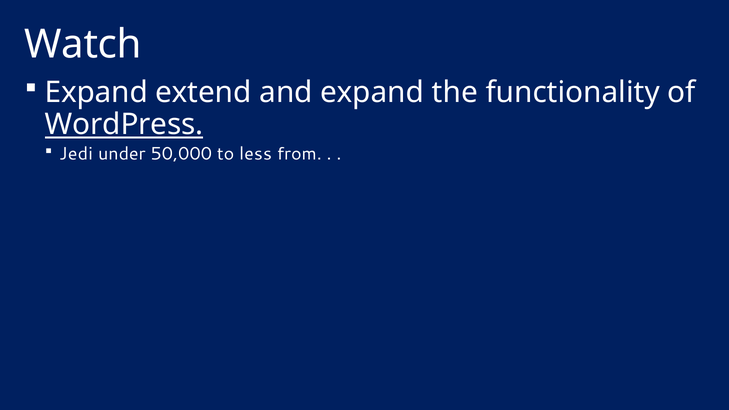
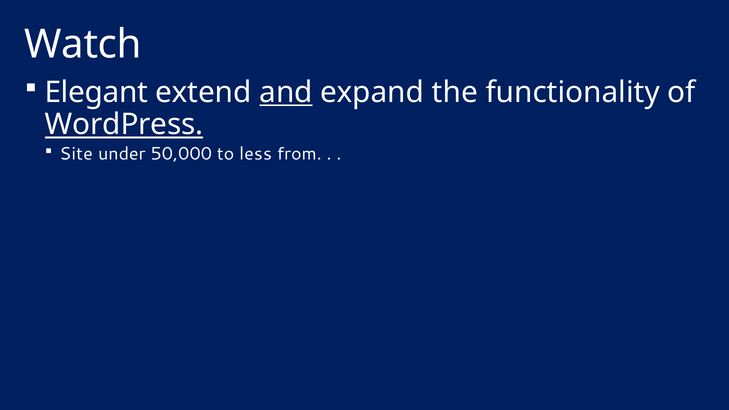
Expand at (96, 92): Expand -> Elegant
and underline: none -> present
Jedi: Jedi -> Site
